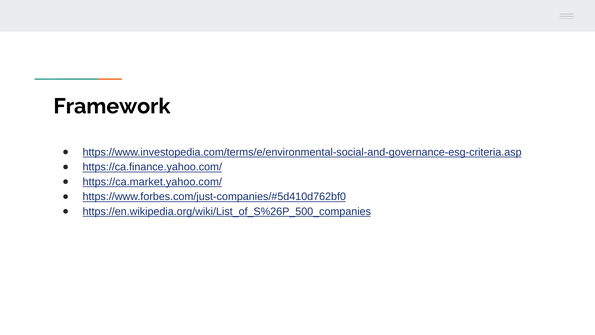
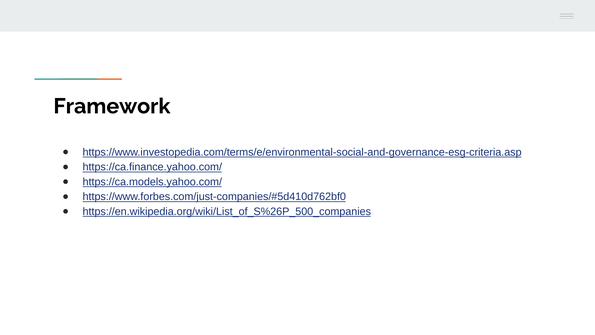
https://ca.market.yahoo.com/: https://ca.market.yahoo.com/ -> https://ca.models.yahoo.com/
